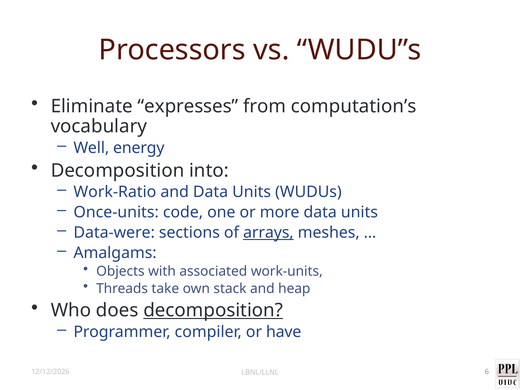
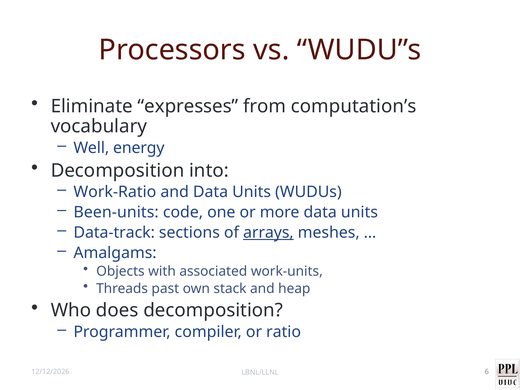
Once-units: Once-units -> Been-units
Data-were: Data-were -> Data-track
take: take -> past
decomposition at (213, 310) underline: present -> none
have: have -> ratio
